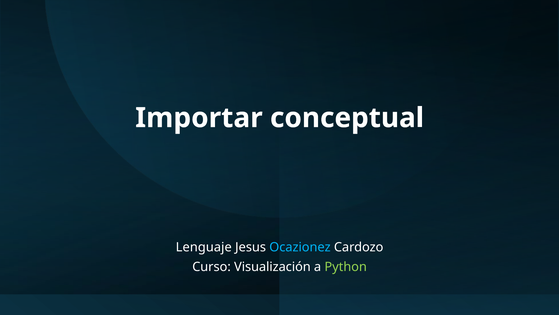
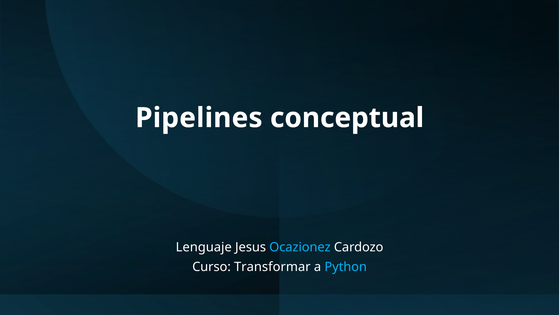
Importar: Importar -> Pipelines
Visualización: Visualización -> Transformar
Python colour: light green -> light blue
